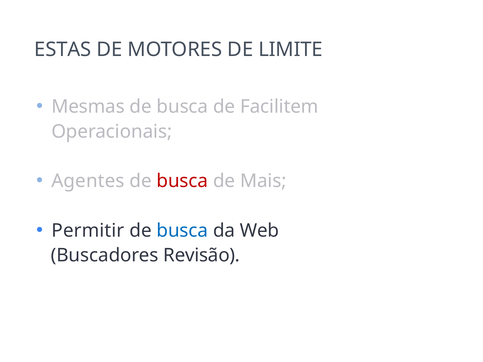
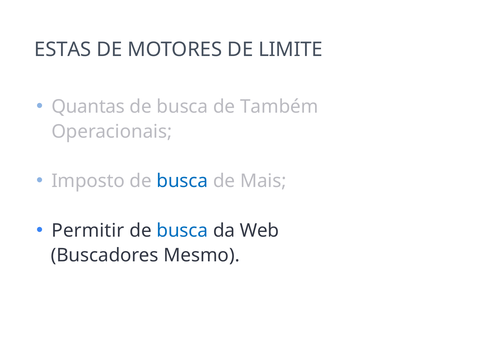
Mesmas: Mesmas -> Quantas
Facilitem: Facilitem -> Também
Agentes: Agentes -> Imposto
busca at (182, 181) colour: red -> blue
Revisão: Revisão -> Mesmo
